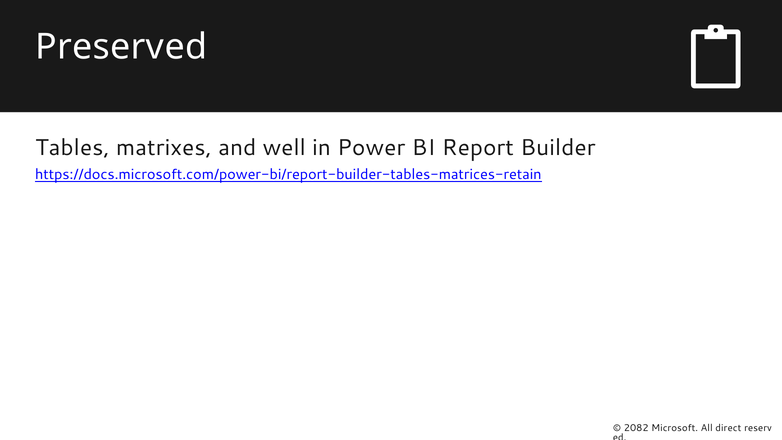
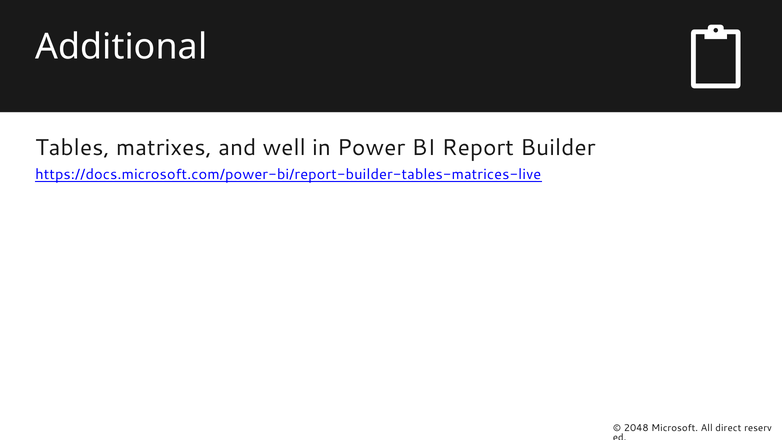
Preserved: Preserved -> Additional
https://docs.microsoft.com/power-bi/report-builder-tables-matrices-retain: https://docs.microsoft.com/power-bi/report-builder-tables-matrices-retain -> https://docs.microsoft.com/power-bi/report-builder-tables-matrices-live
2082: 2082 -> 2048
